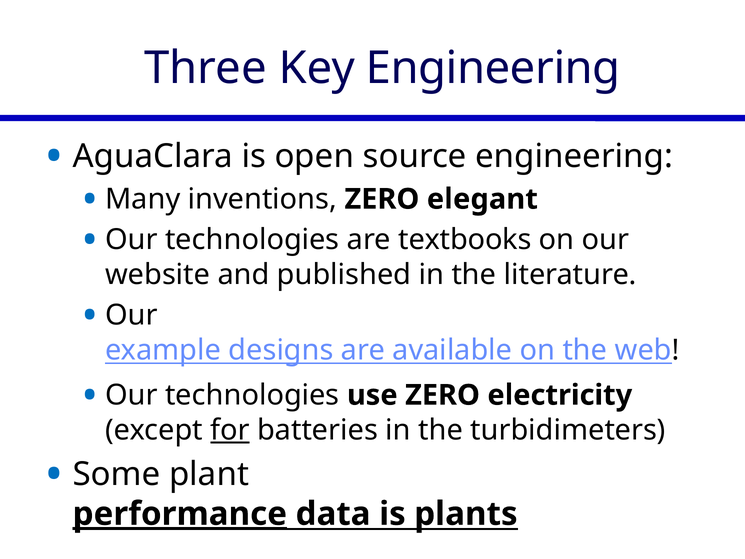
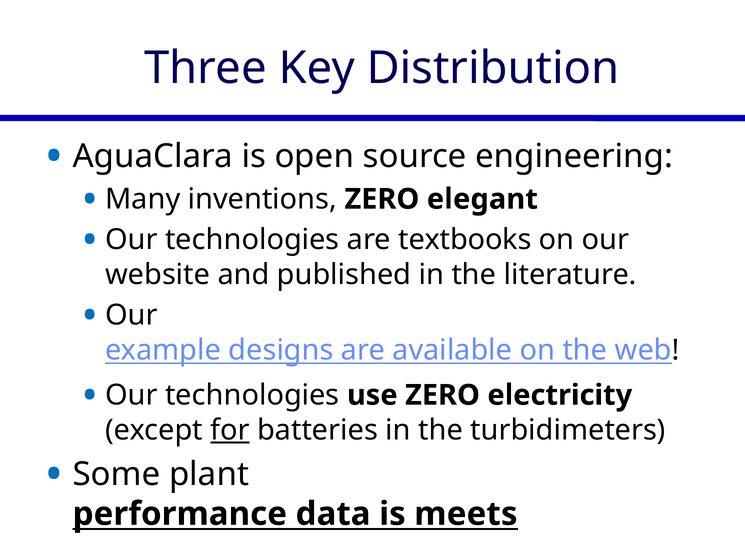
Key Engineering: Engineering -> Distribution
performance underline: present -> none
plants: plants -> meets
